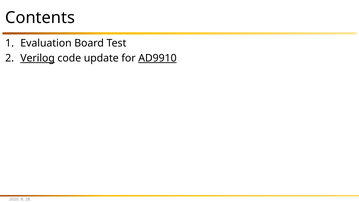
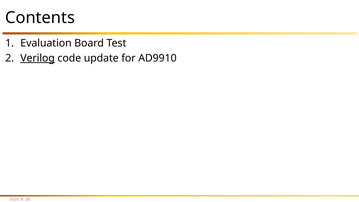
AD9910 underline: present -> none
